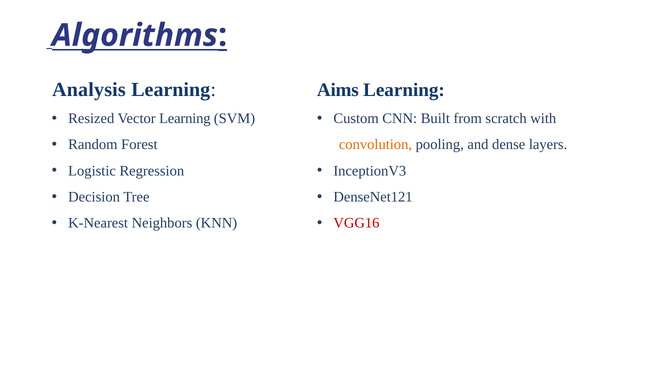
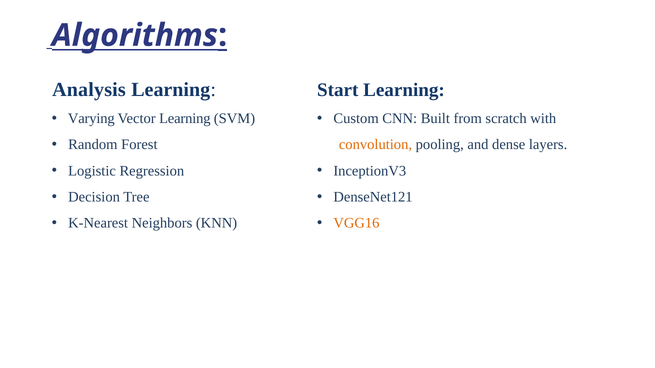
Aims: Aims -> Start
Resized: Resized -> Varying
VGG16 colour: red -> orange
